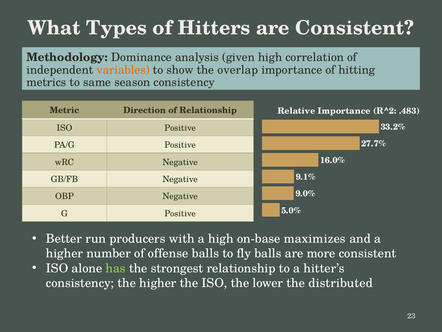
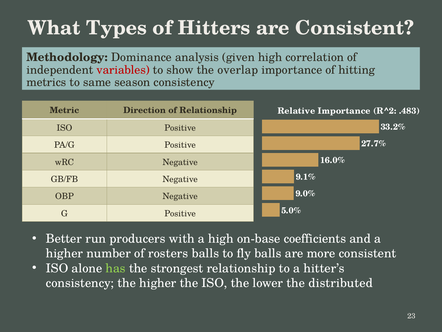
variables colour: orange -> red
maximizes: maximizes -> coefficients
offense: offense -> rosters
